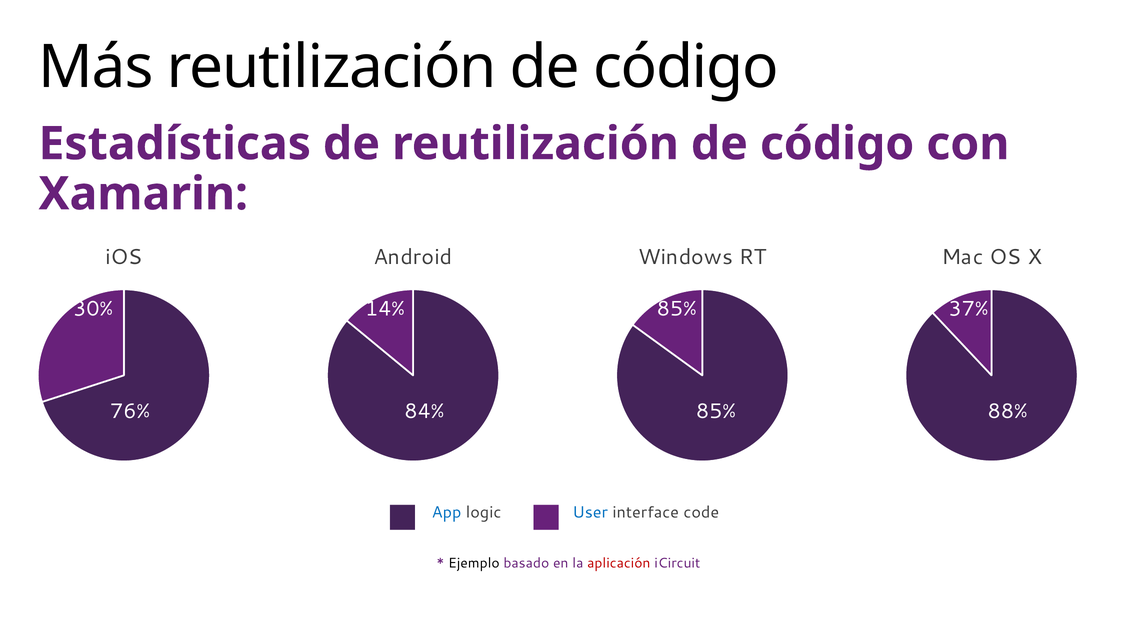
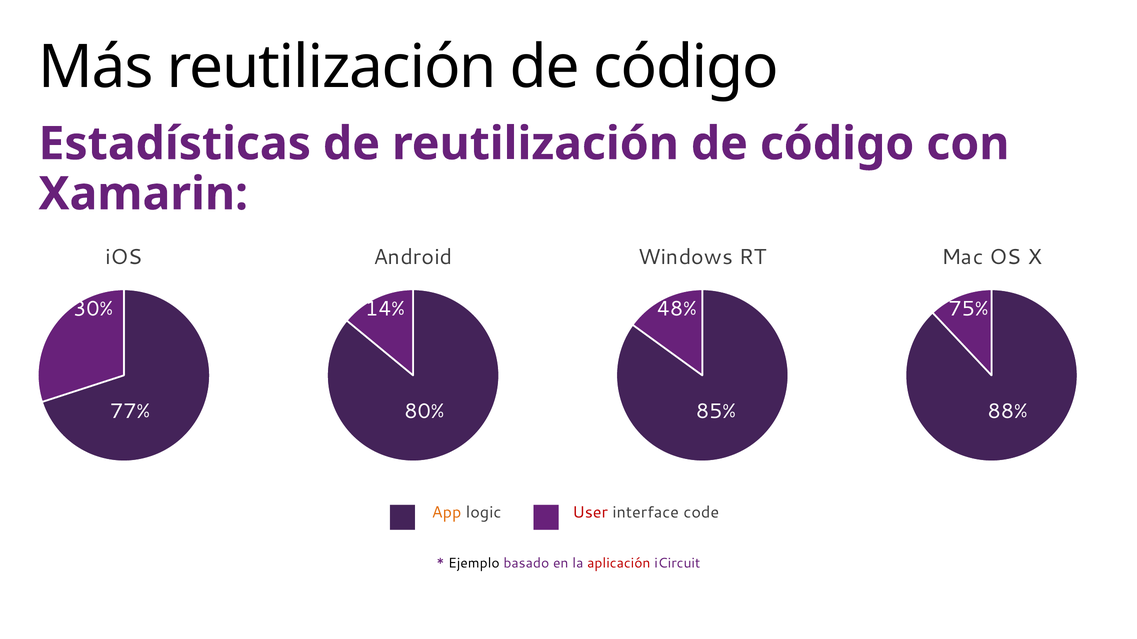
85% at (677, 309): 85% -> 48%
37%: 37% -> 75%
76%: 76% -> 77%
84%: 84% -> 80%
App colour: blue -> orange
User colour: blue -> red
